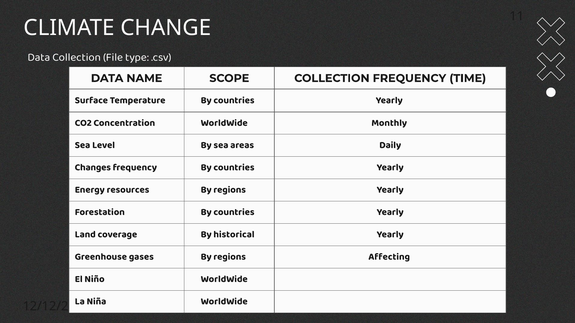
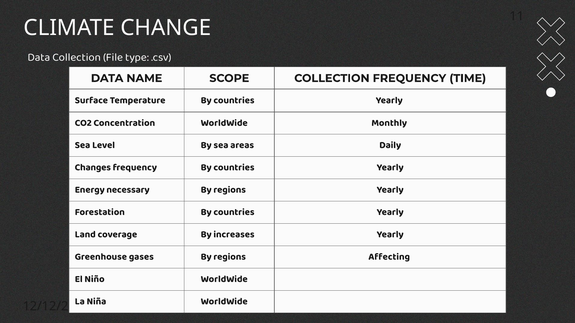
resources: resources -> necessary
historical: historical -> increases
